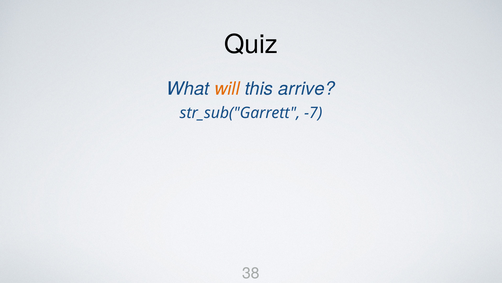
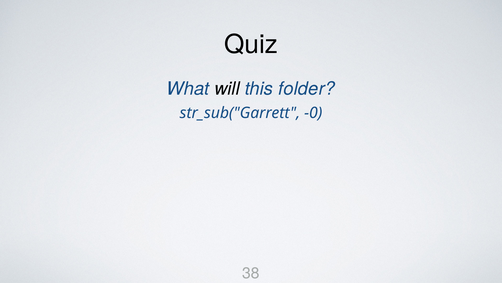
will colour: orange -> black
arrive: arrive -> folder
-7: -7 -> -0
